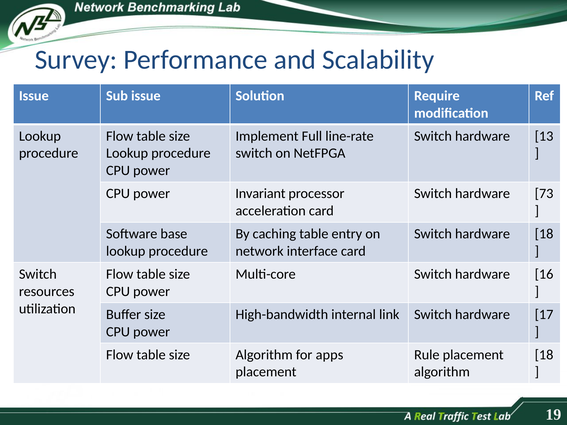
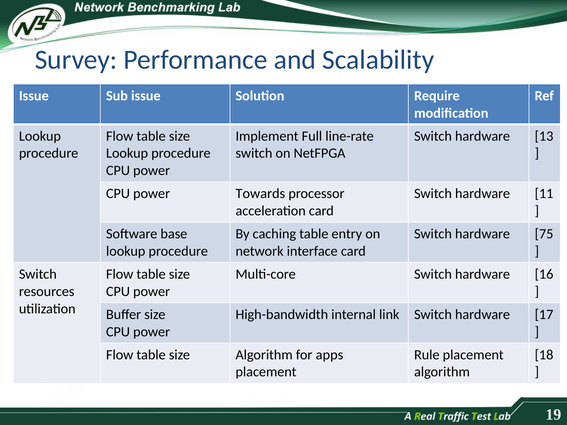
Invariant: Invariant -> Towards
73: 73 -> 11
hardware 18: 18 -> 75
